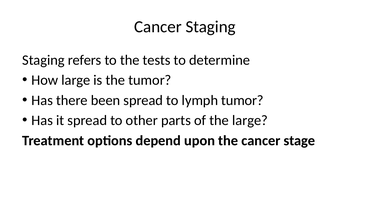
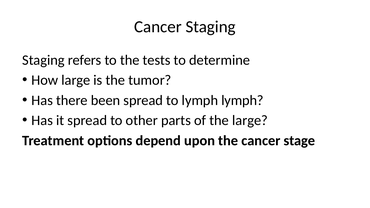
lymph tumor: tumor -> lymph
